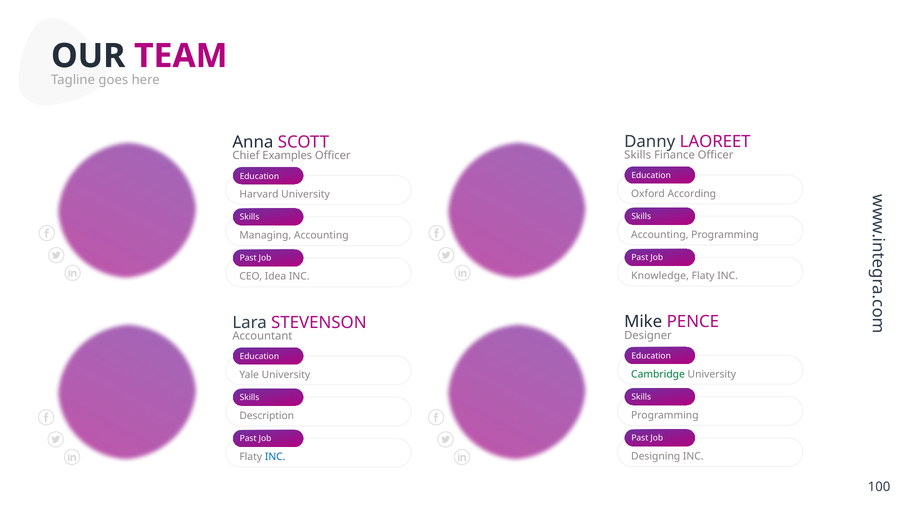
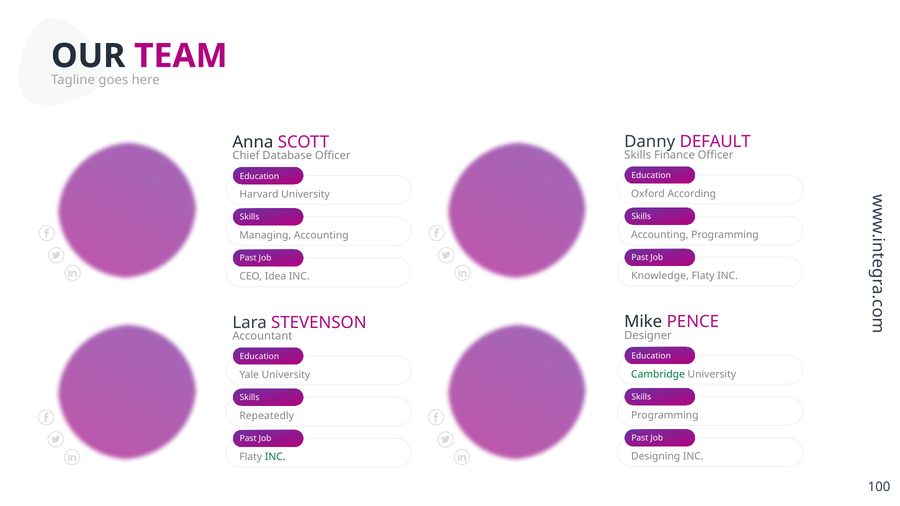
LAOREET: LAOREET -> DEFAULT
Examples: Examples -> Database
Description: Description -> Repeatedly
INC at (275, 457) colour: blue -> green
